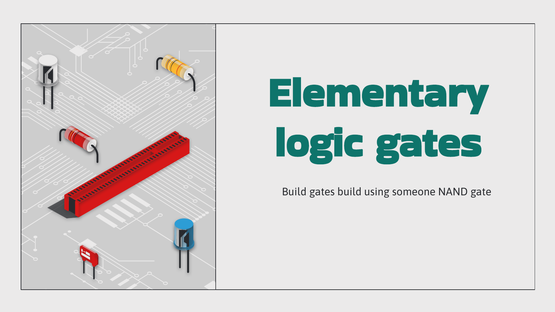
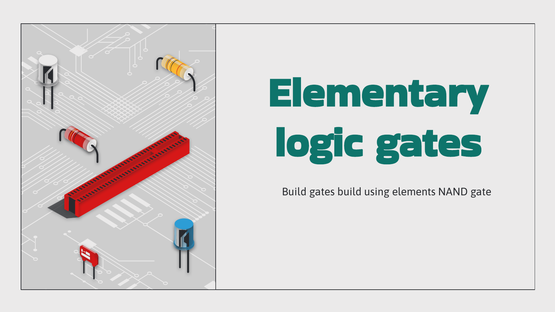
someone: someone -> elements
